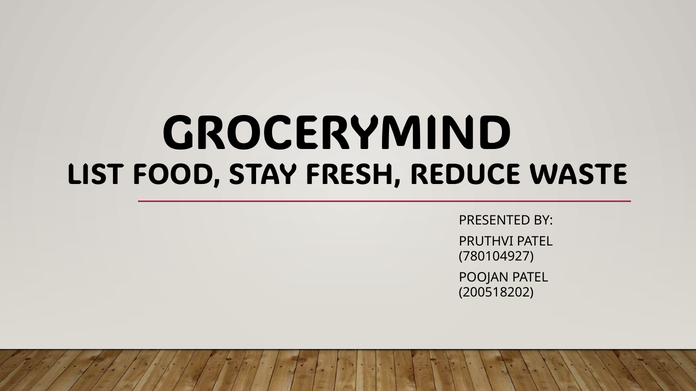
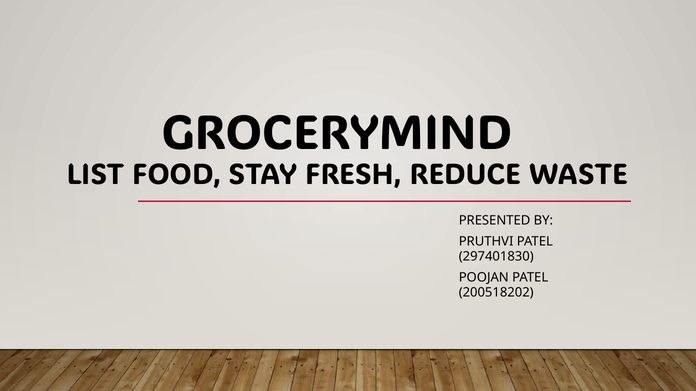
780104927: 780104927 -> 297401830
